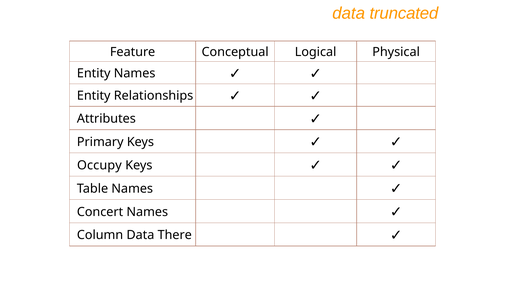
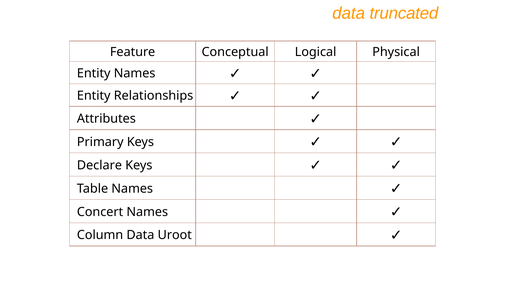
Occupy: Occupy -> Declare
There: There -> Uroot
